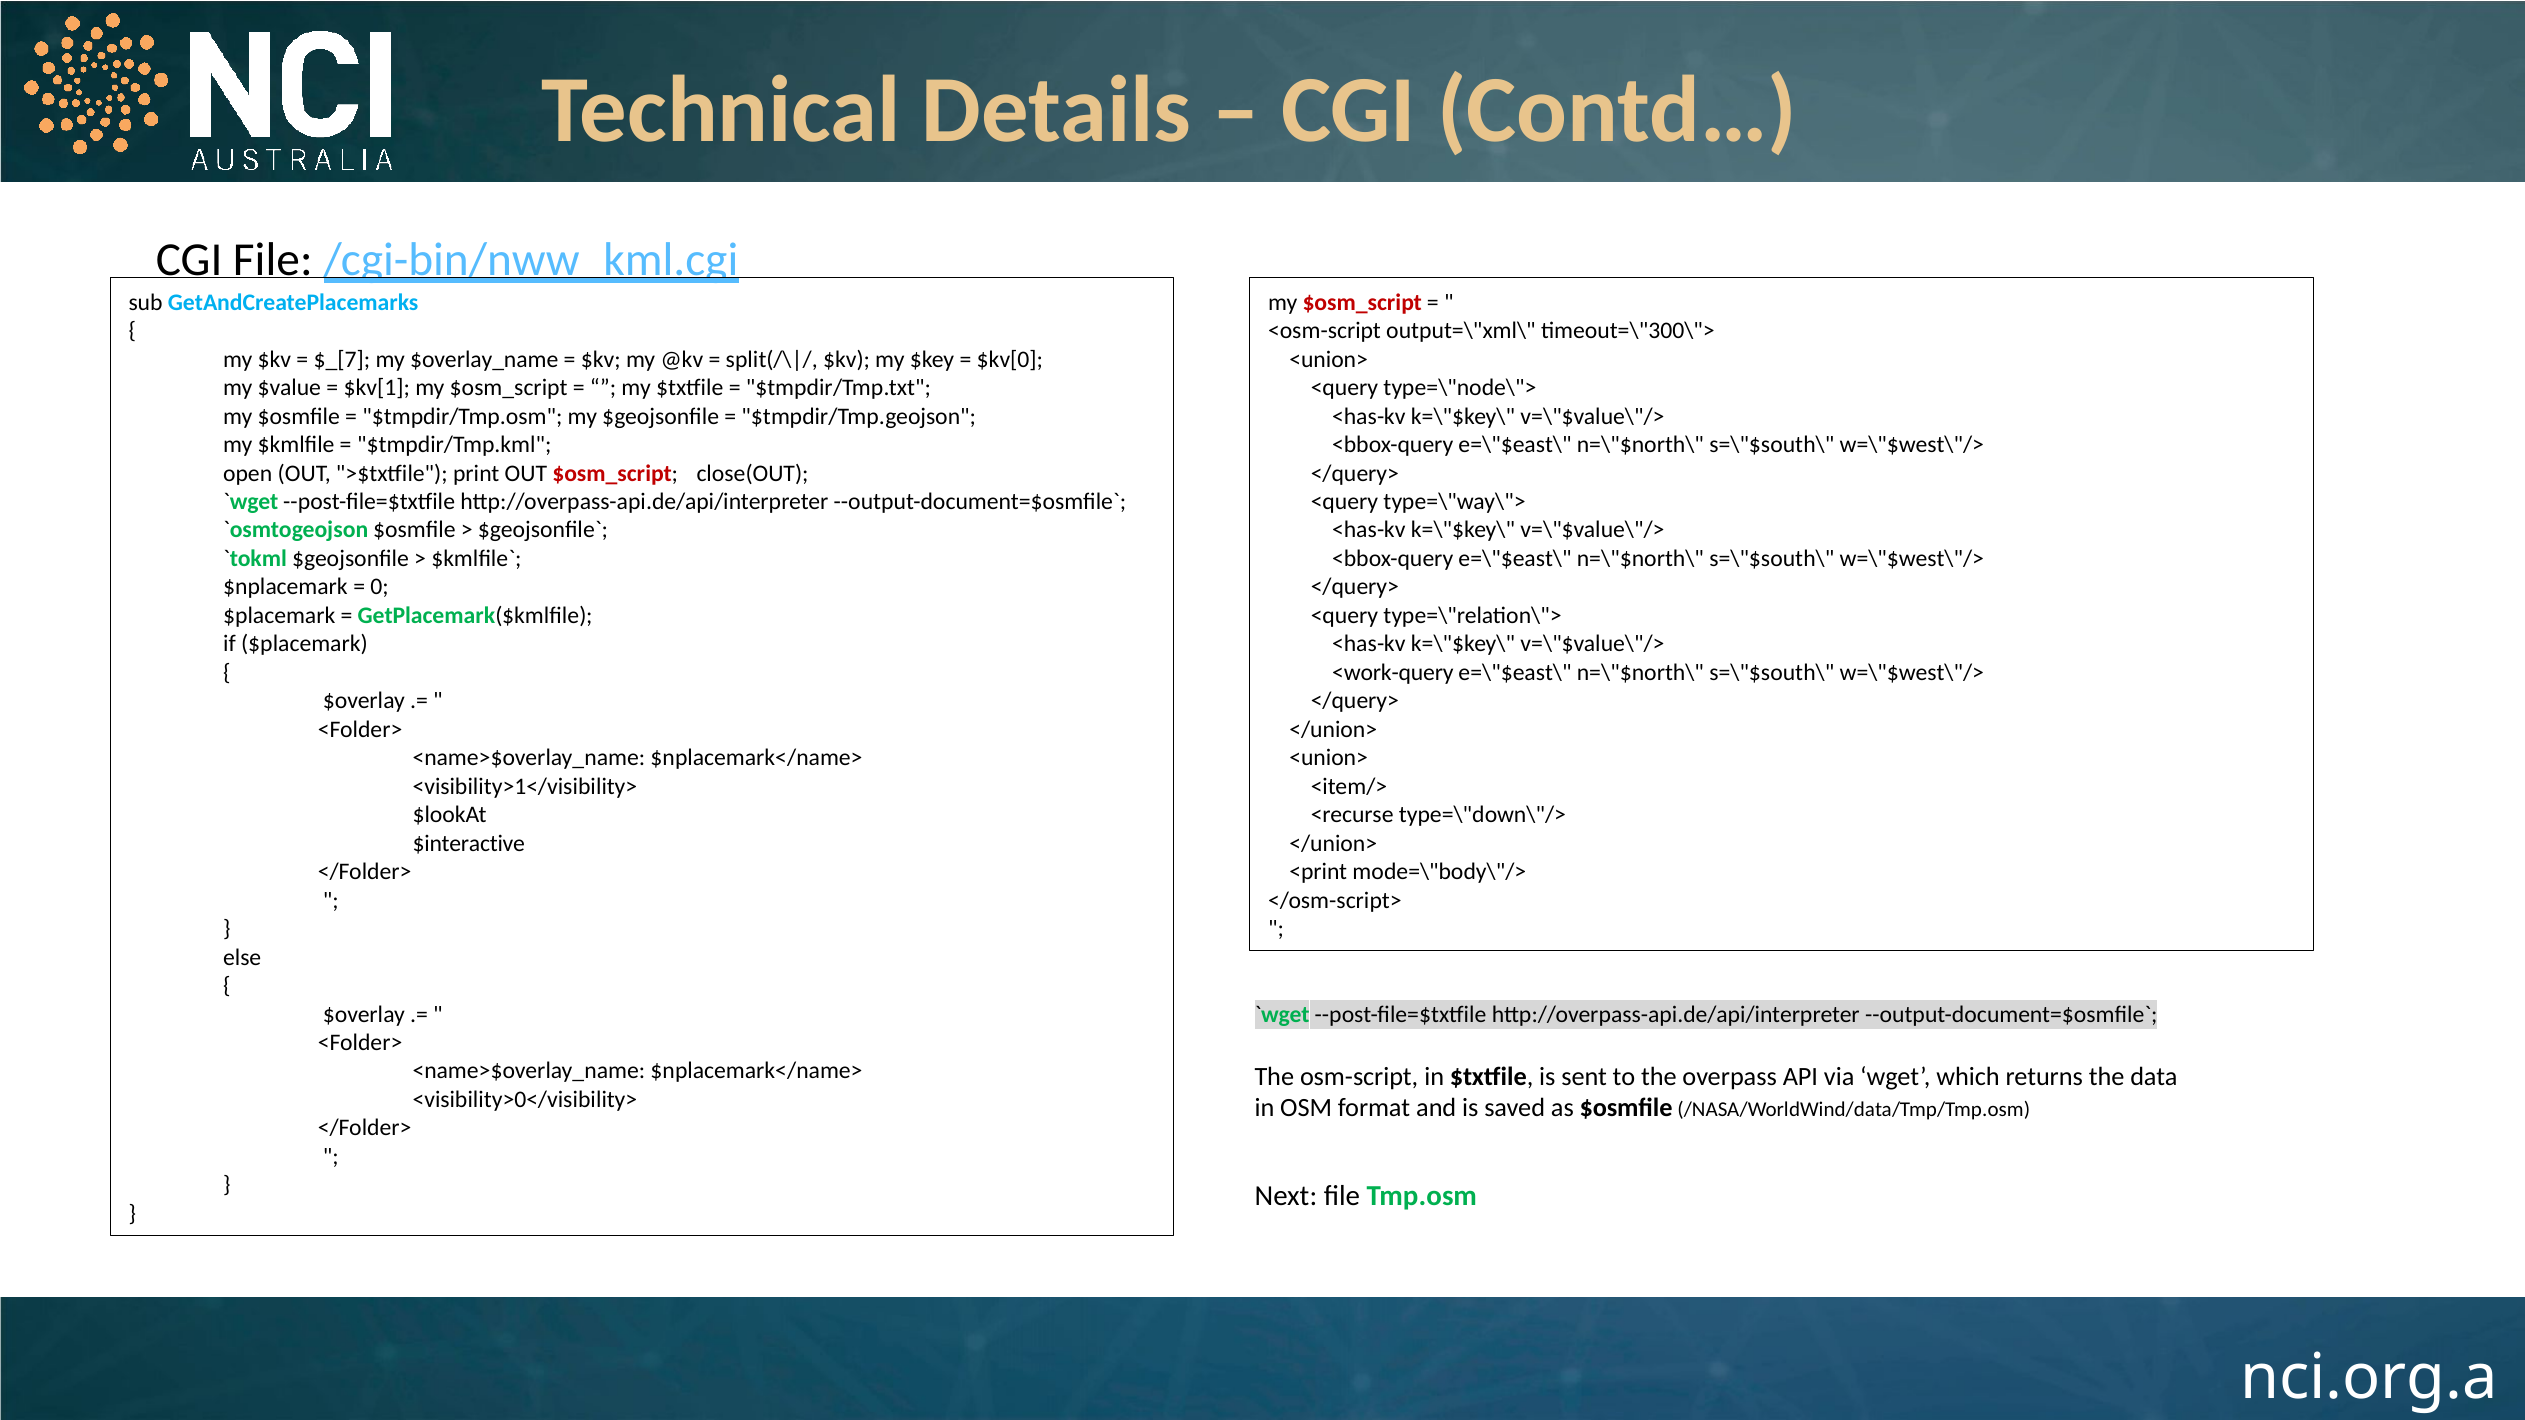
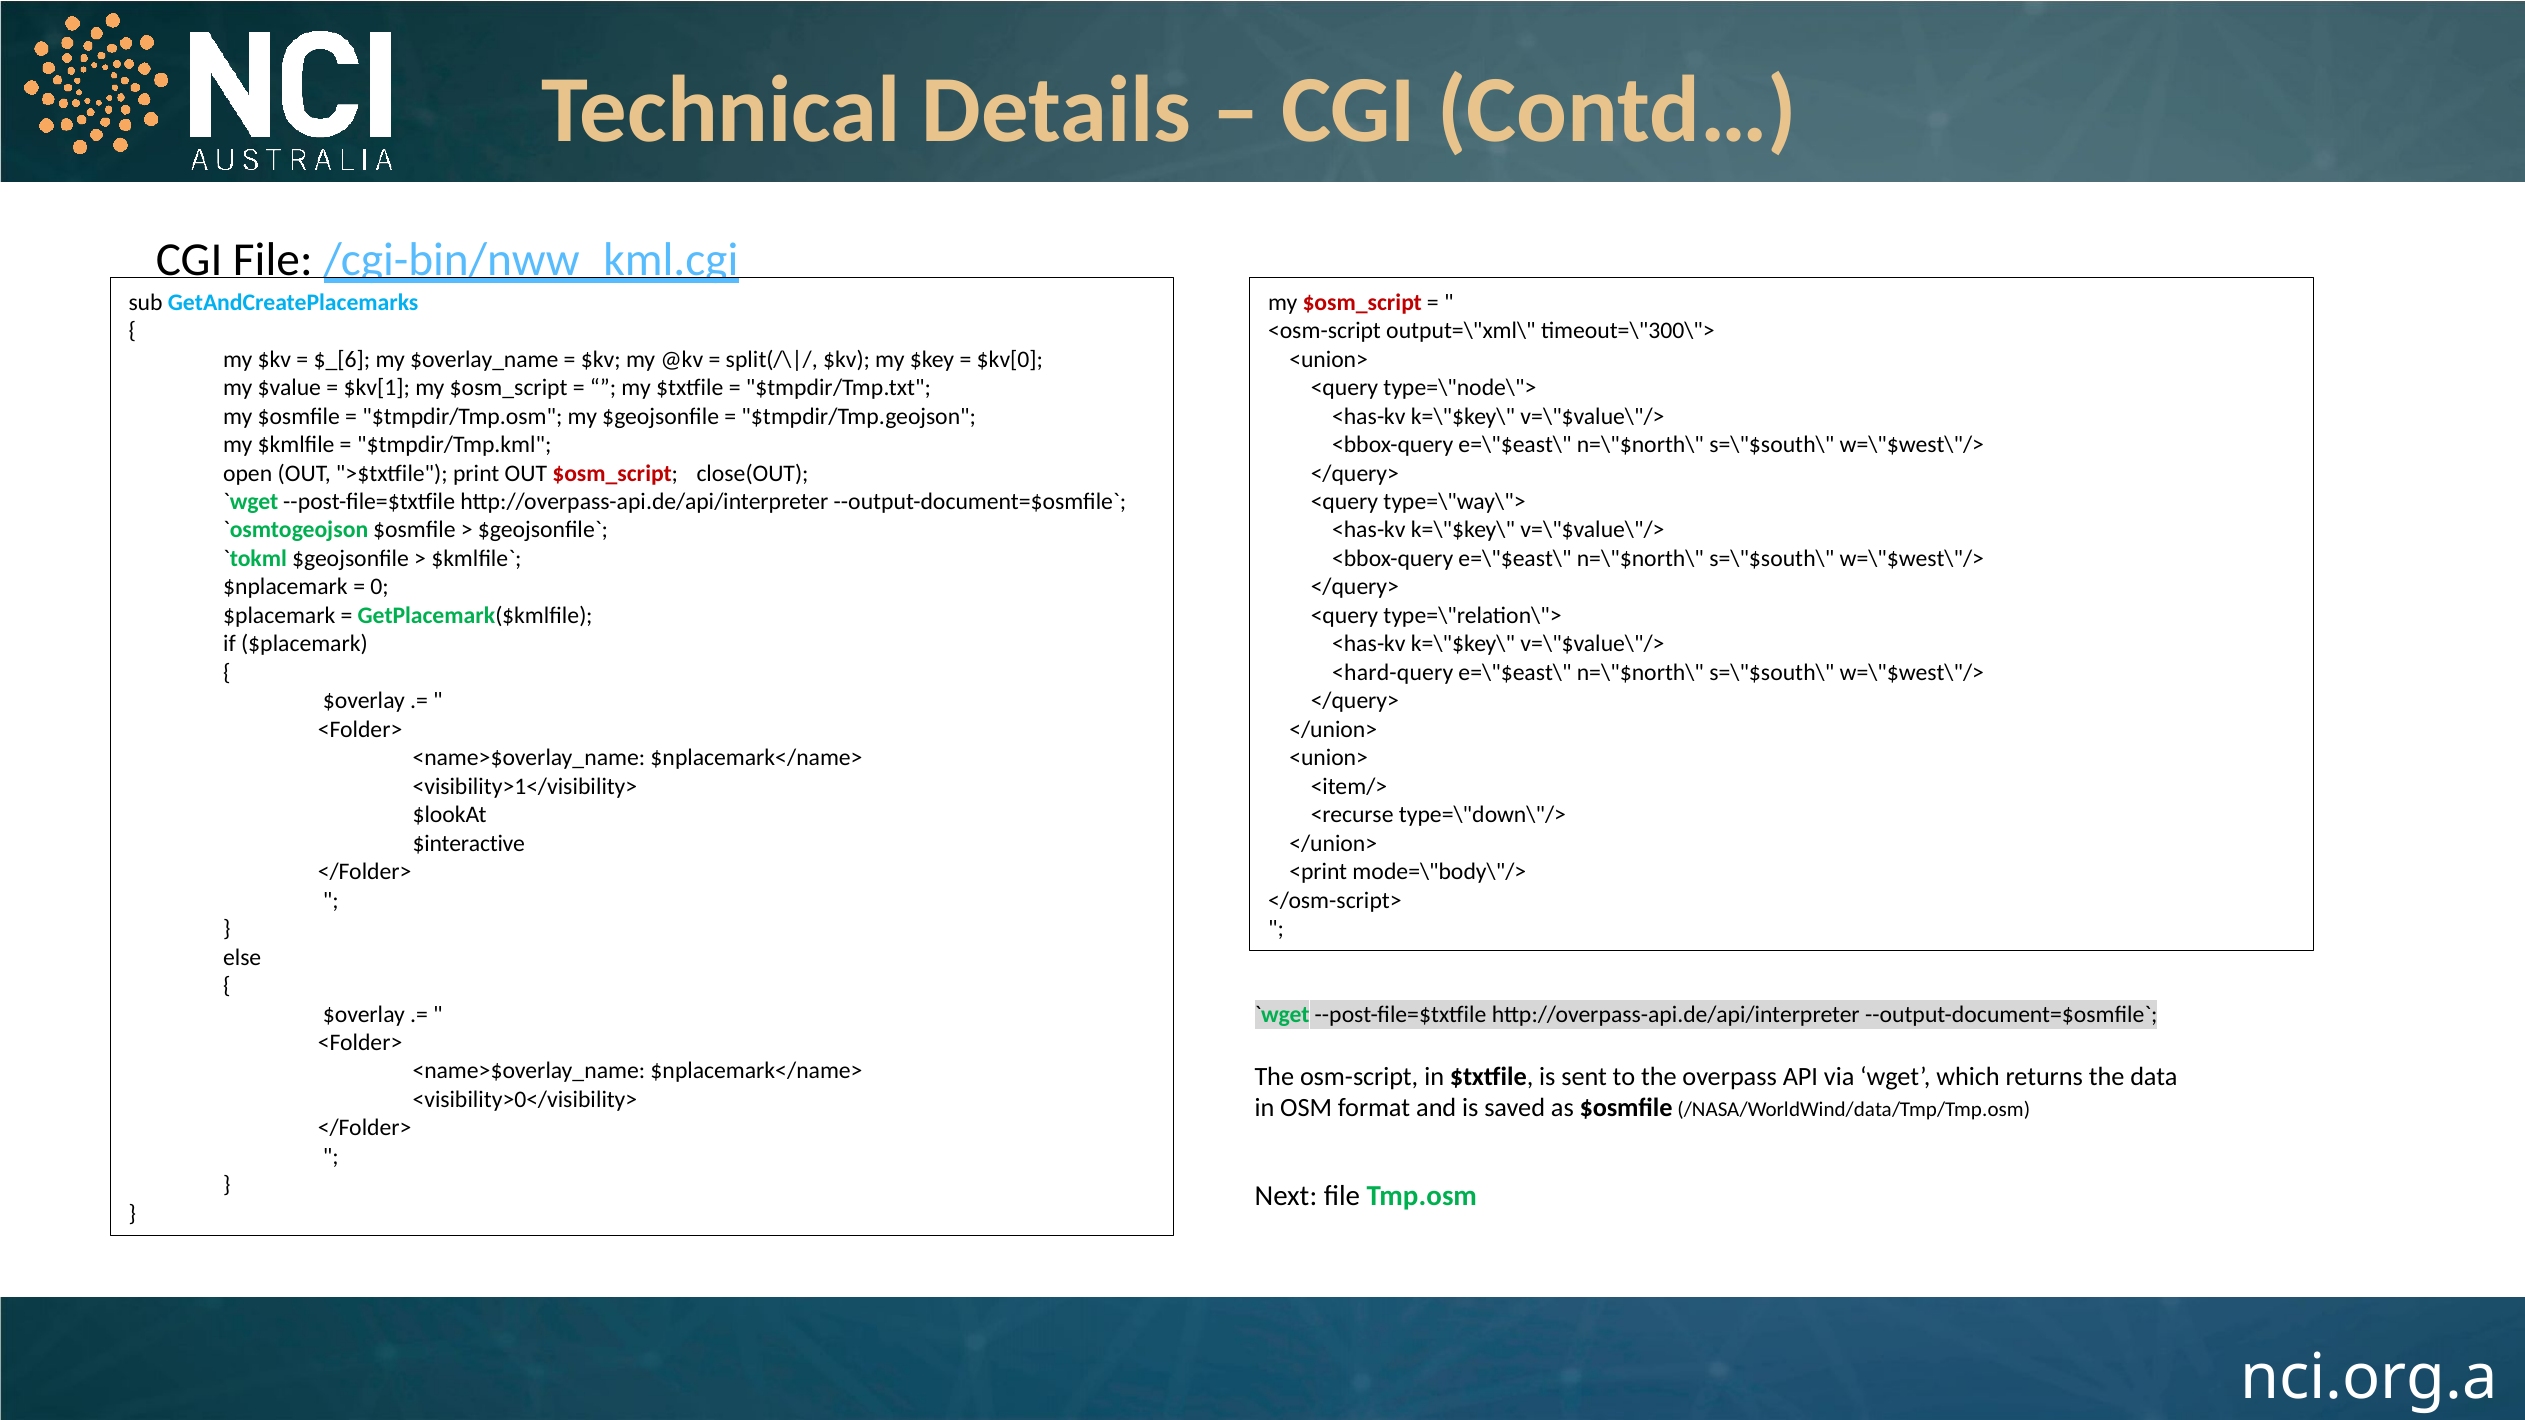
$_[7: $_[7 -> $_[6
<work-query: <work-query -> <hard-query
